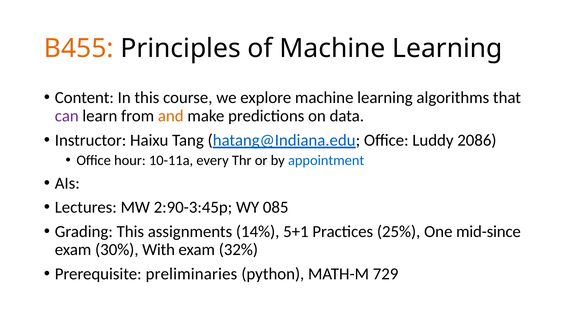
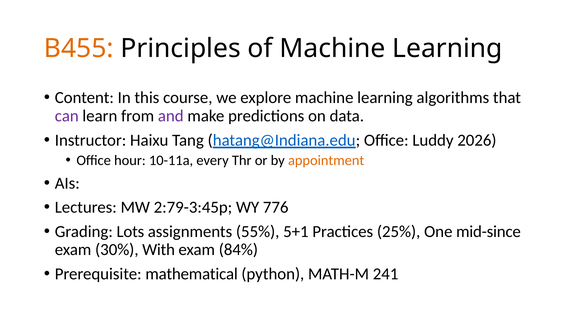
and colour: orange -> purple
2086: 2086 -> 2026
appointment colour: blue -> orange
2:90-3:45p: 2:90-3:45p -> 2:79-3:45p
085: 085 -> 776
Grading This: This -> Lots
14%: 14% -> 55%
32%: 32% -> 84%
preliminaries: preliminaries -> mathematical
729: 729 -> 241
